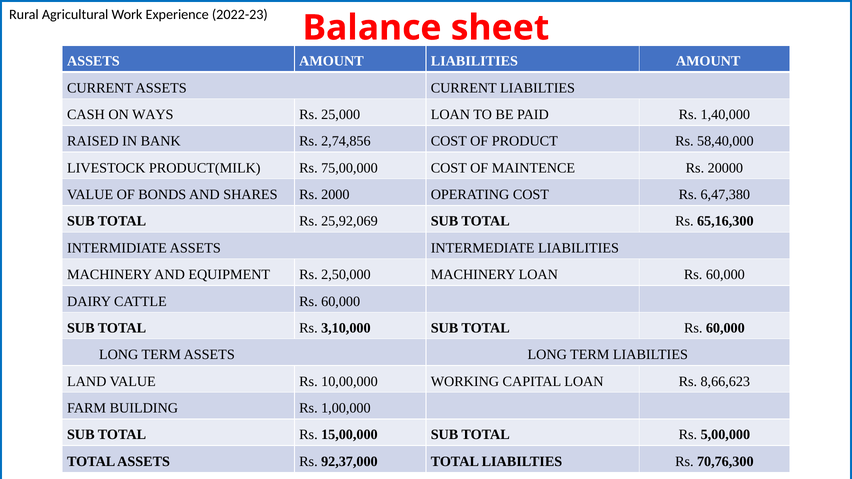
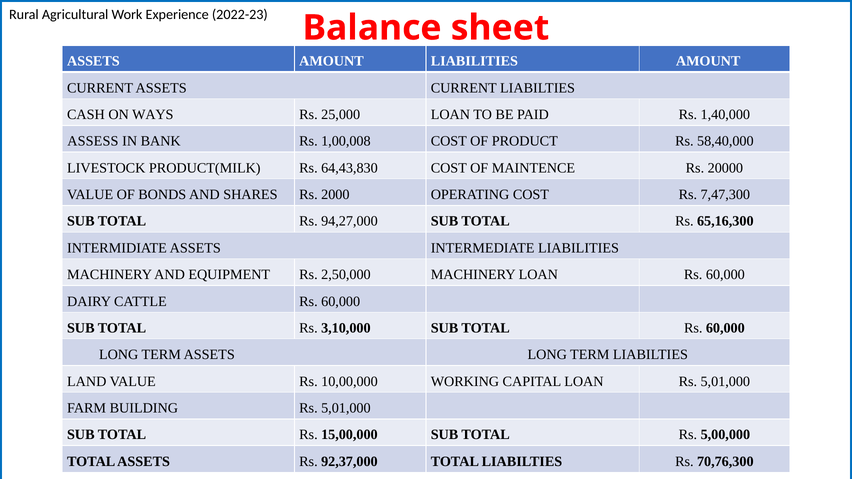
RAISED: RAISED -> ASSESS
2,74,856: 2,74,856 -> 1,00,008
75,00,000: 75,00,000 -> 64,43,830
6,47,380: 6,47,380 -> 7,47,300
25,92,069: 25,92,069 -> 94,27,000
LOAN Rs 8,66,623: 8,66,623 -> 5,01,000
BUILDING Rs 1,00,000: 1,00,000 -> 5,01,000
